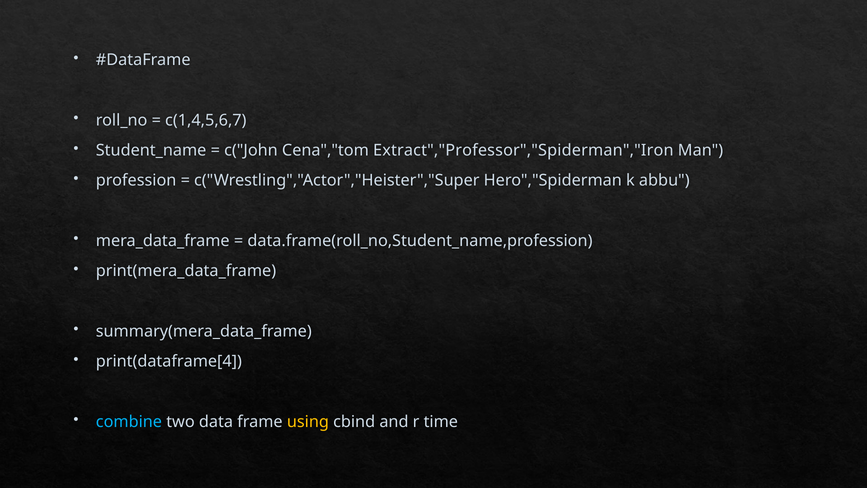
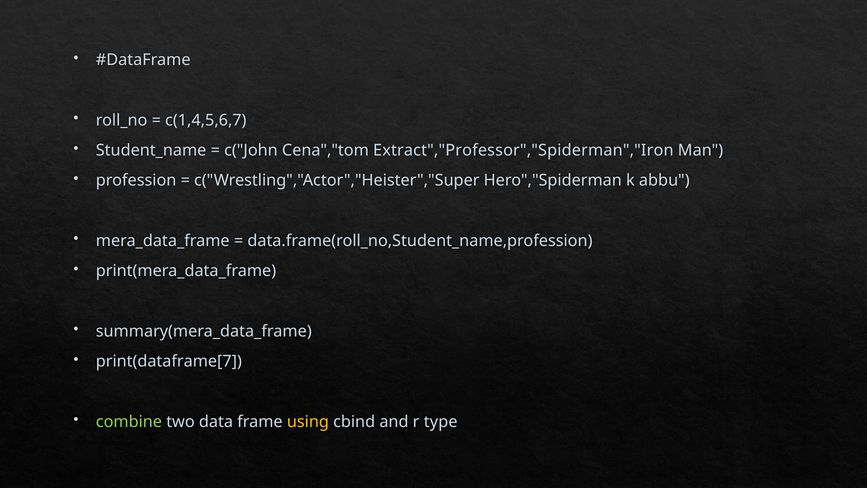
print(dataframe[4: print(dataframe[4 -> print(dataframe[7
combine colour: light blue -> light green
time: time -> type
